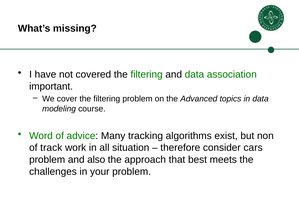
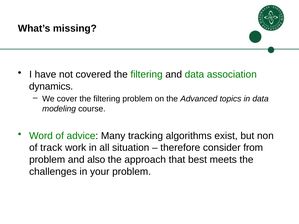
important: important -> dynamics
cars: cars -> from
